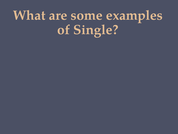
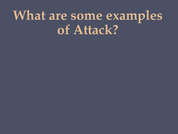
Single: Single -> Attack
